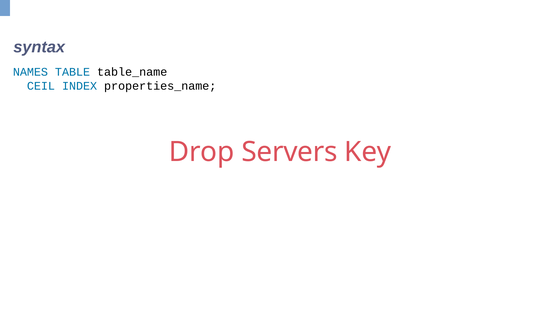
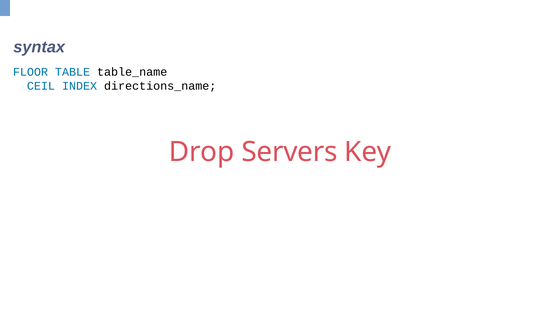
NAMES: NAMES -> FLOOR
properties_name: properties_name -> directions_name
